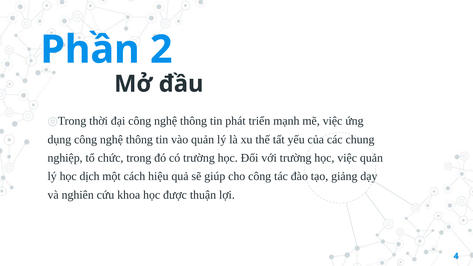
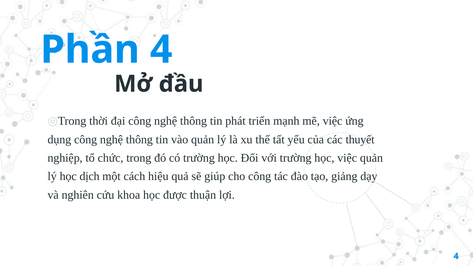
Phần 2: 2 -> 4
chung: chung -> thuyết
